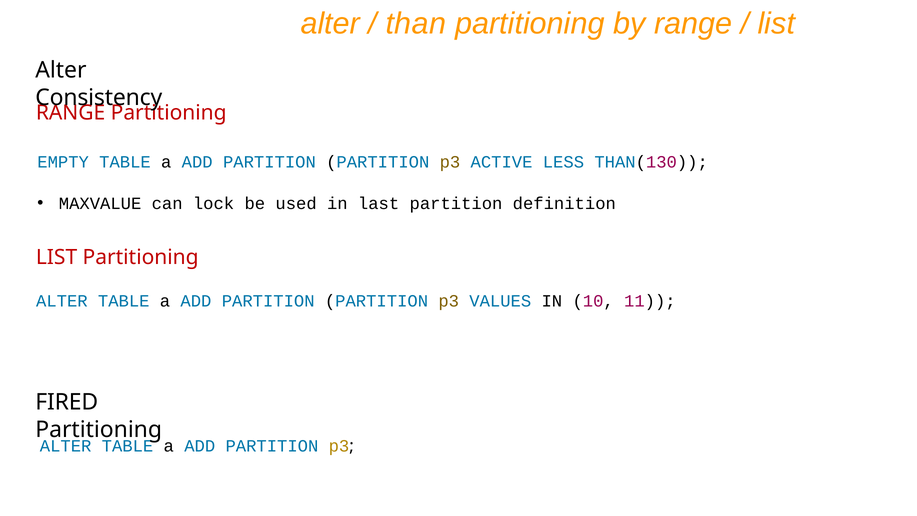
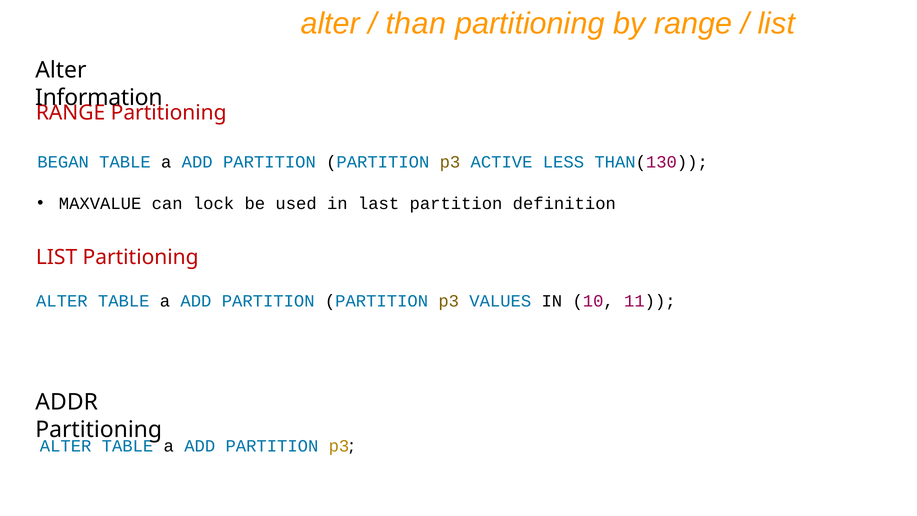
Consistency: Consistency -> Information
EMPTY: EMPTY -> BEGAN
FIRED: FIRED -> ADDR
